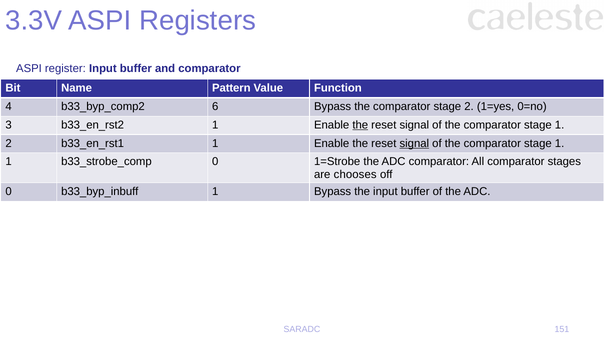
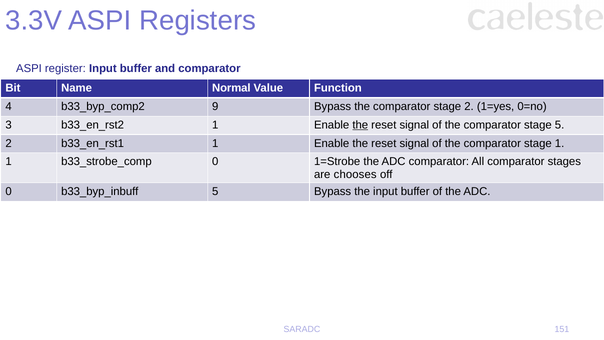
Pattern: Pattern -> Normal
6: 6 -> 9
1 at (560, 125): 1 -> 5
signal at (414, 143) underline: present -> none
1 at (215, 191): 1 -> 5
